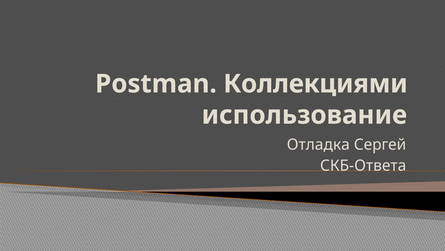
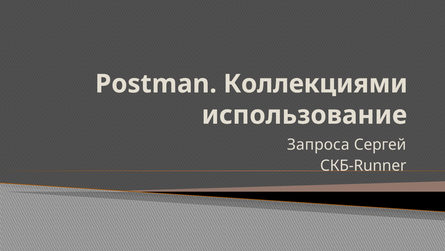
Отладка: Отладка -> Запроса
СКБ-Ответа: СКБ-Ответа -> СКБ-Runner
